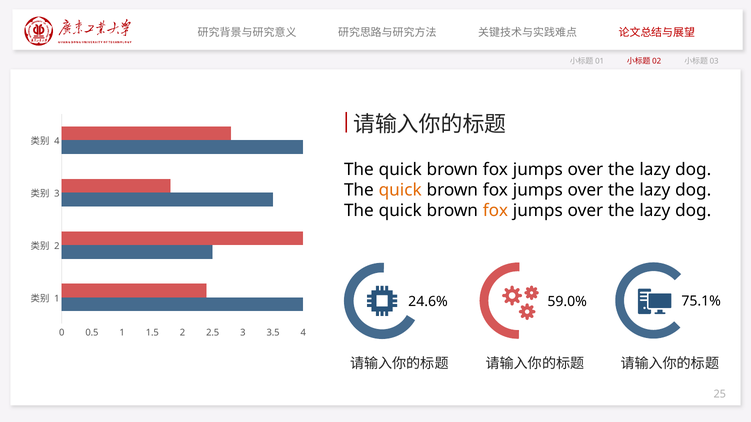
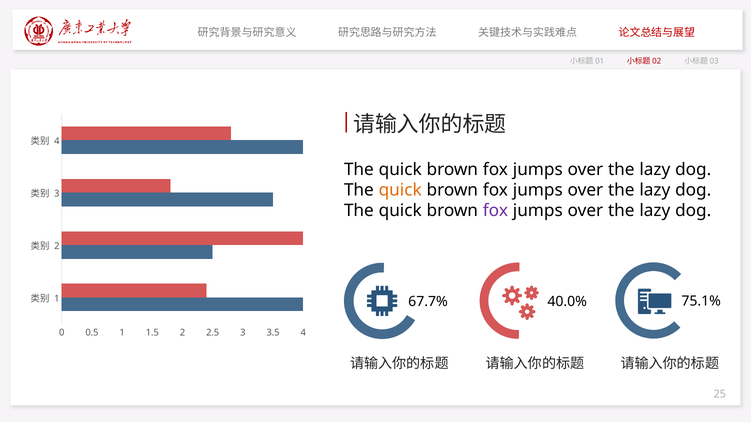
fox at (495, 211) colour: orange -> purple
59.0%: 59.0% -> 40.0%
24.6%: 24.6% -> 67.7%
